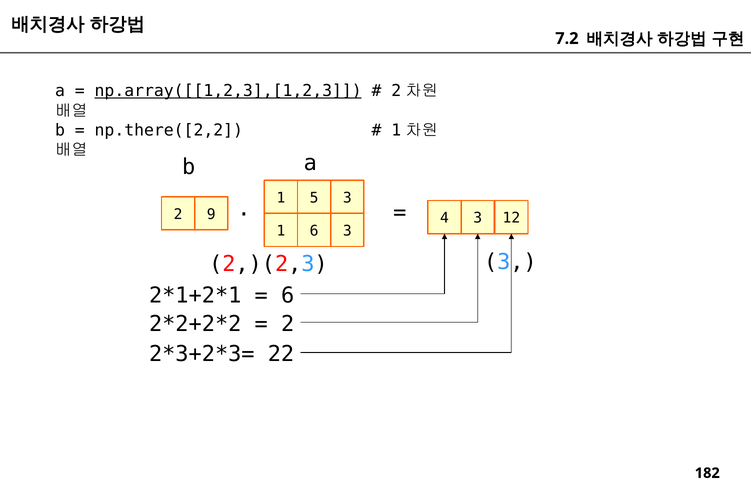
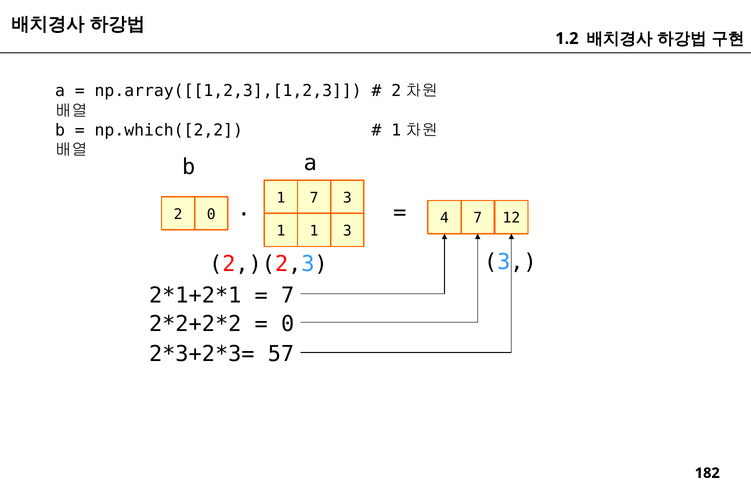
7.2: 7.2 -> 1.2
np.array([[1,2,3],[1,2,3 underline: present -> none
np.there([2,2: np.there([2,2 -> np.which([2,2
1 5: 5 -> 7
2 9: 9 -> 0
4 3: 3 -> 7
1 6: 6 -> 1
6 at (288, 295): 6 -> 7
2 at (288, 324): 2 -> 0
22: 22 -> 57
